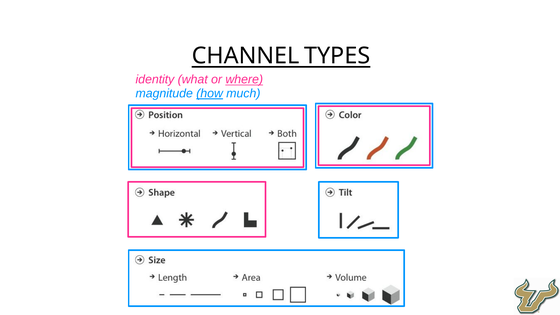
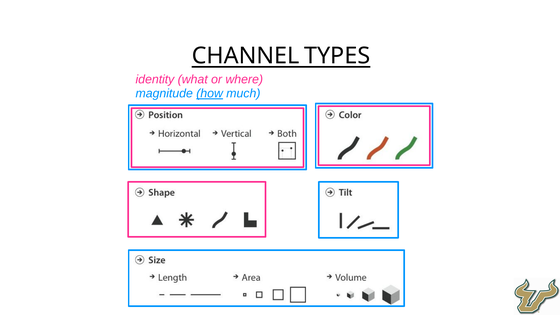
where underline: present -> none
